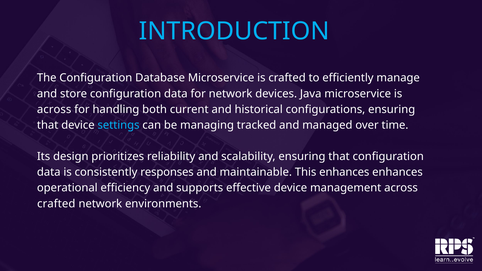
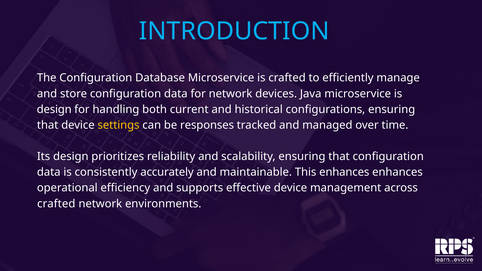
across at (54, 109): across -> design
settings colour: light blue -> yellow
managing: managing -> responses
responses: responses -> accurately
